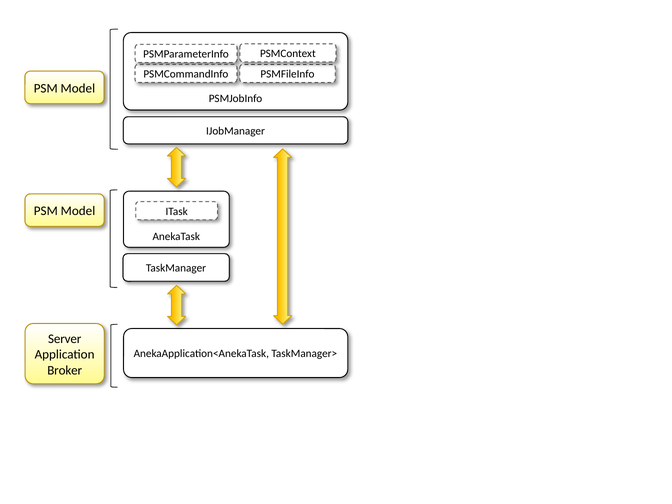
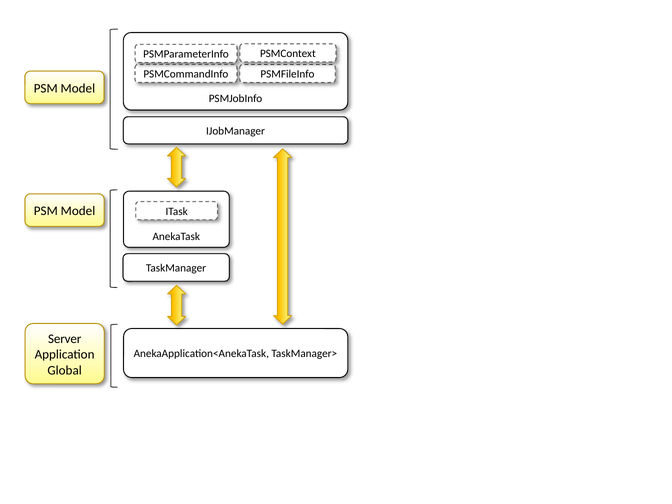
Broker: Broker -> Global
